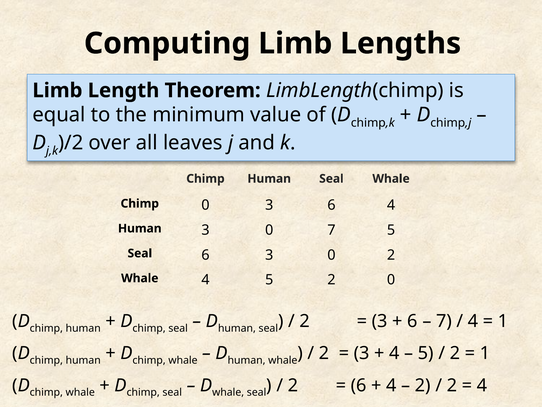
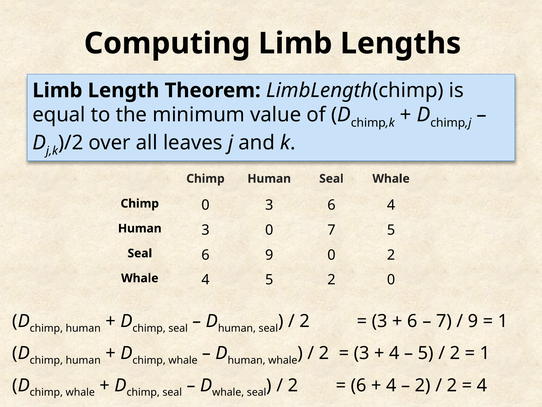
6 3: 3 -> 9
4 at (473, 321): 4 -> 9
